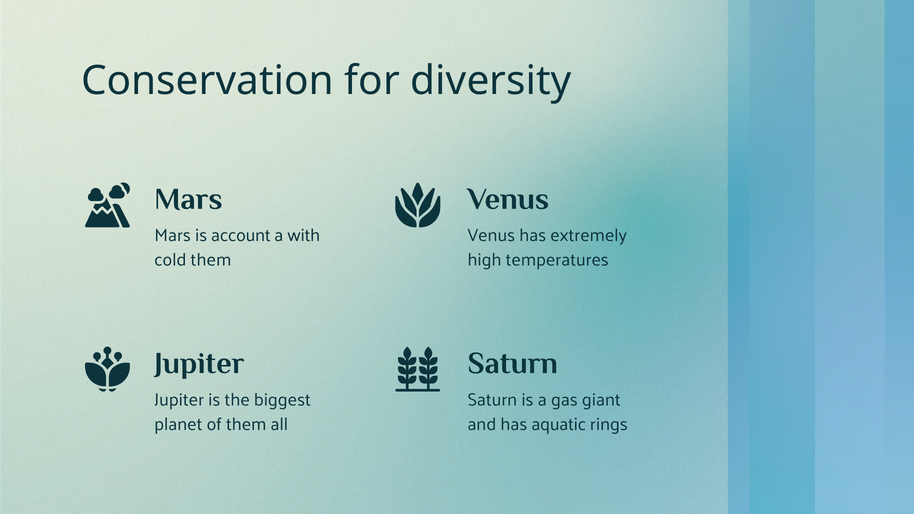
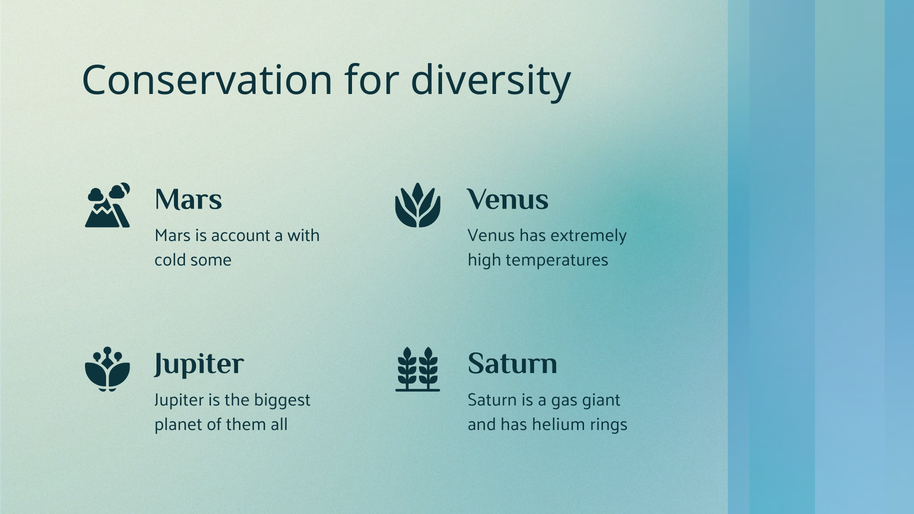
cold them: them -> some
aquatic: aquatic -> helium
